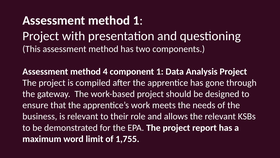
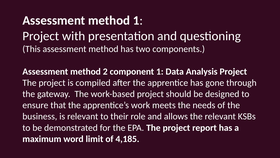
4: 4 -> 2
1,755: 1,755 -> 4,185
